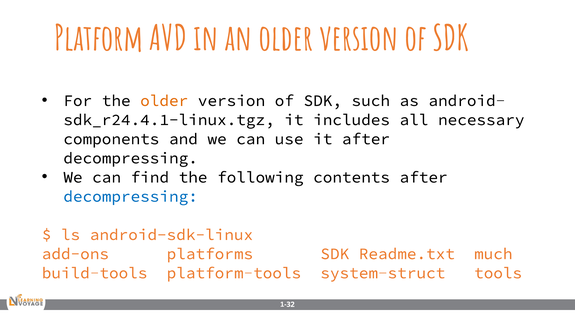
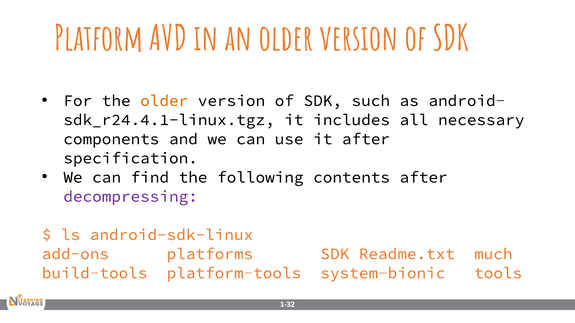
decompressing at (131, 158): decompressing -> specification
decompressing at (131, 197) colour: blue -> purple
system-struct: system-struct -> system-bionic
